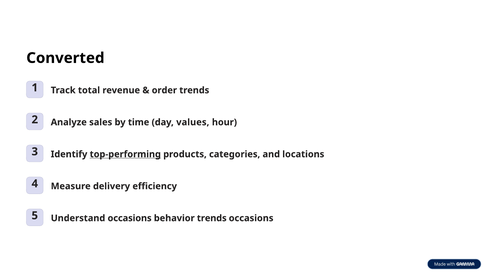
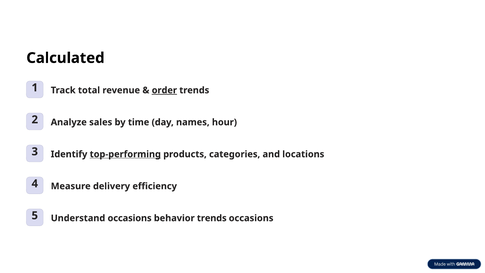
Converted: Converted -> Calculated
order underline: none -> present
values: values -> names
